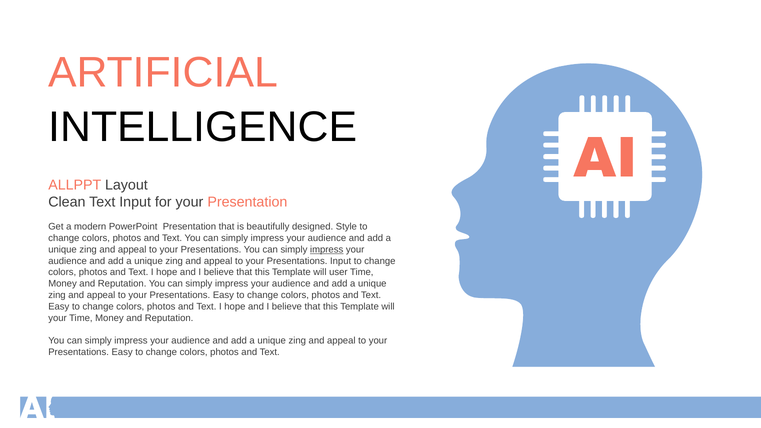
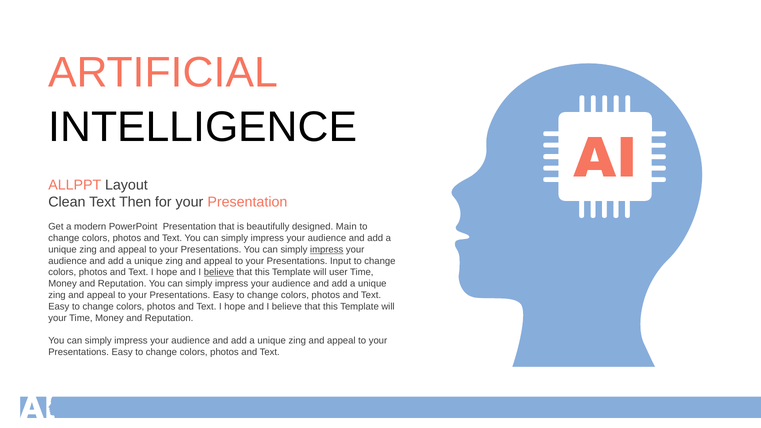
Text Input: Input -> Then
Style: Style -> Main
believe at (219, 272) underline: none -> present
